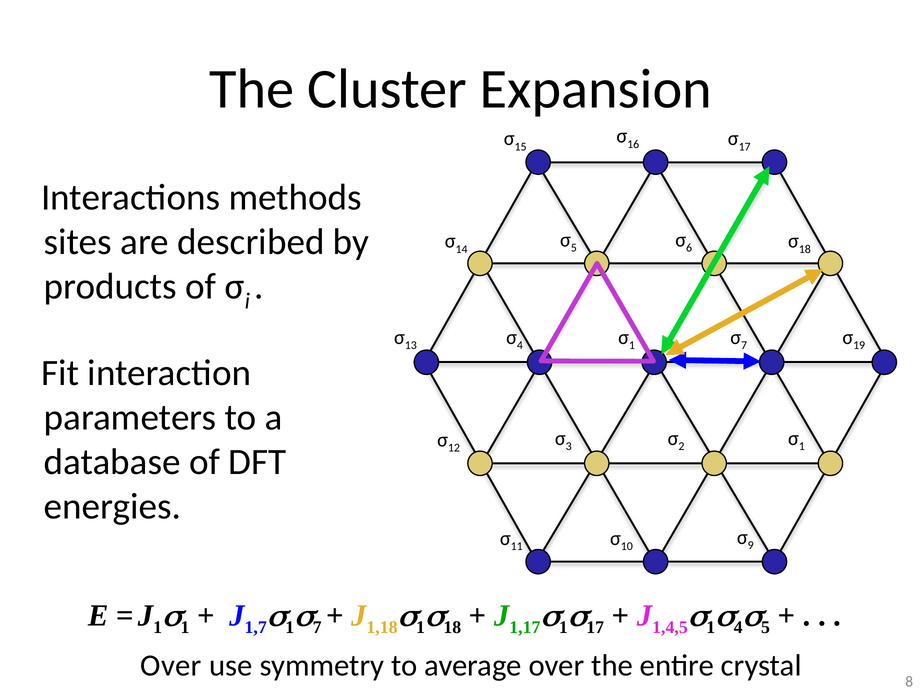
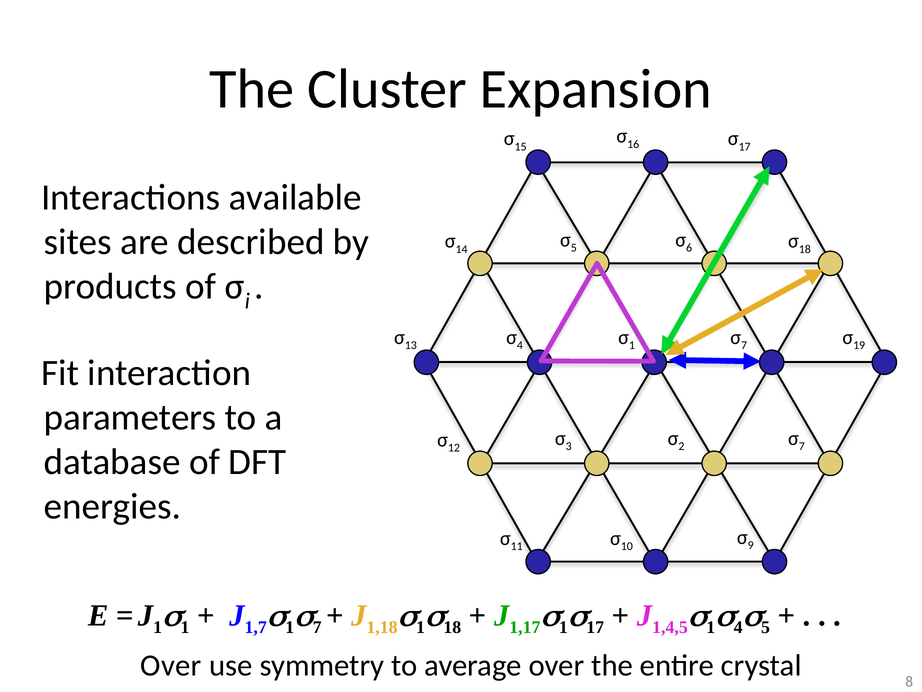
methods: methods -> available
1 at (802, 446): 1 -> 7
